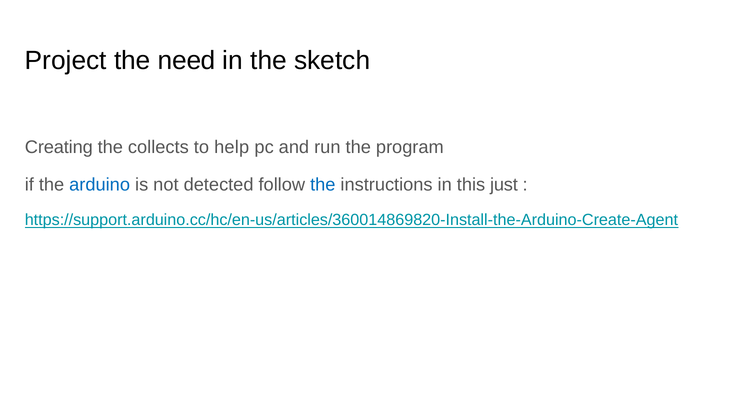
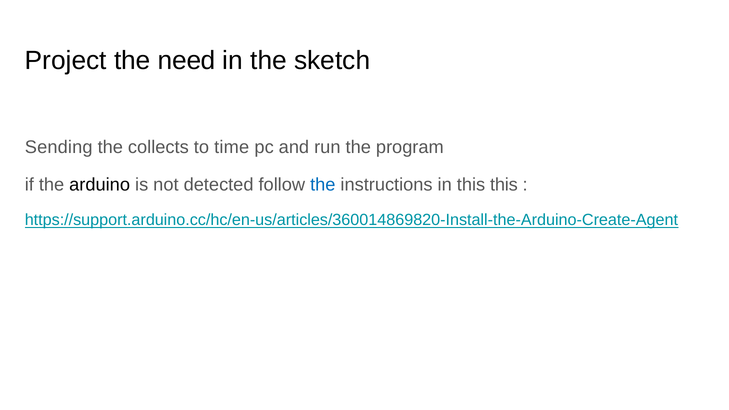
Creating: Creating -> Sending
help: help -> time
arduino colour: blue -> black
this just: just -> this
